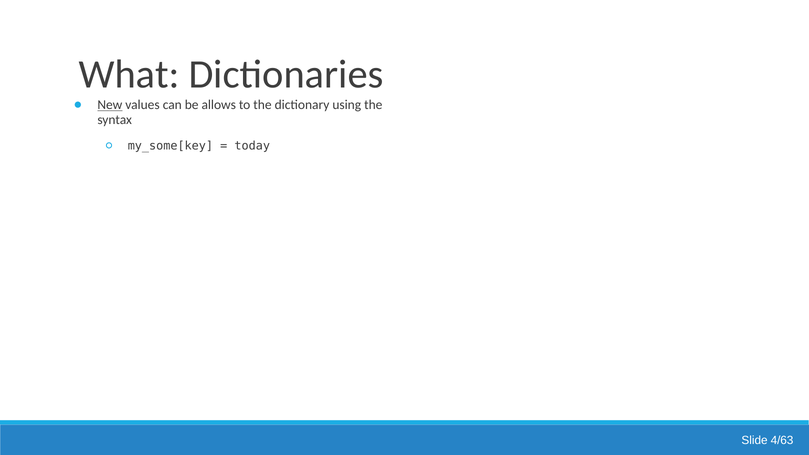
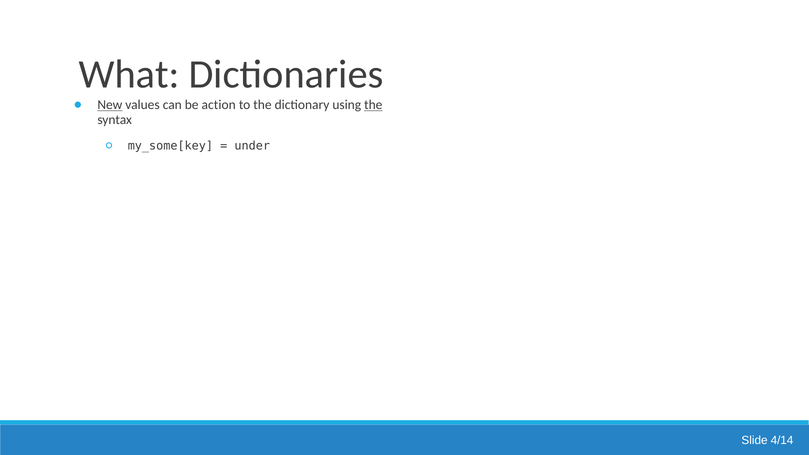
allows: allows -> action
the at (373, 105) underline: none -> present
today: today -> under
4/63: 4/63 -> 4/14
